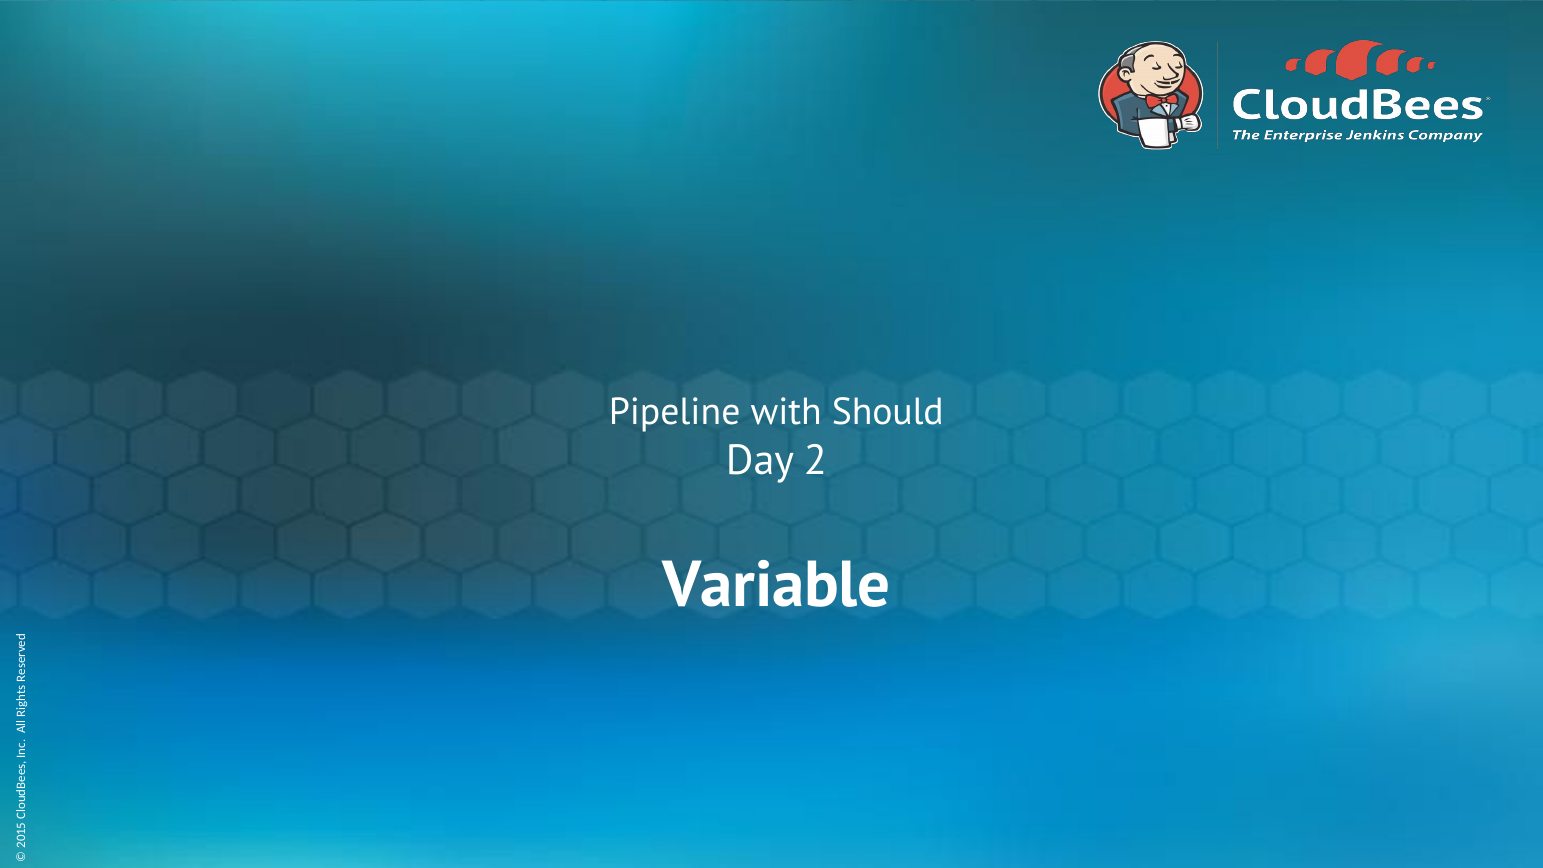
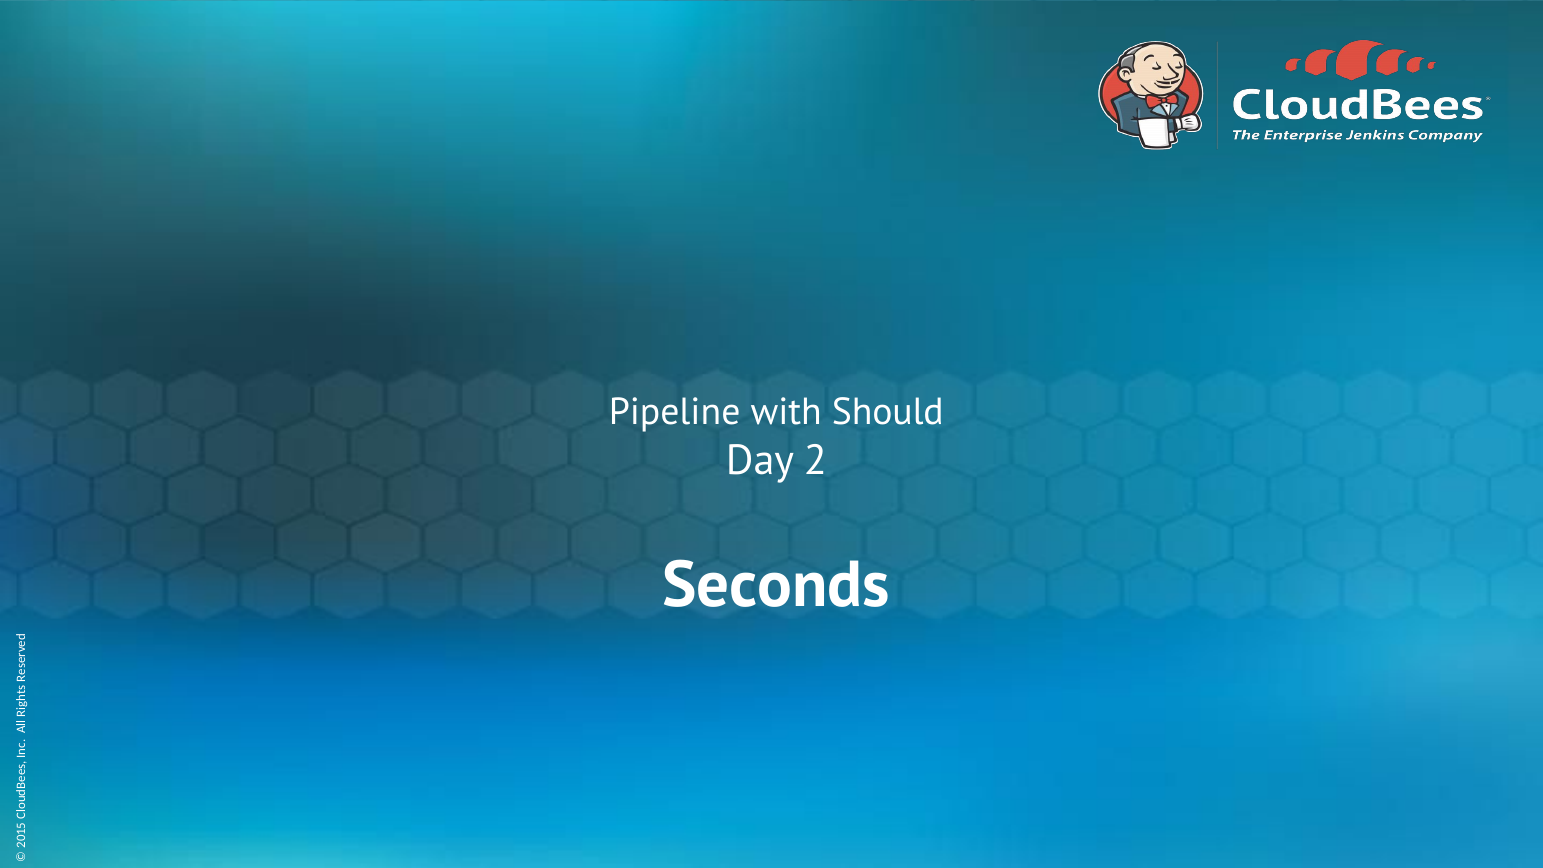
Variable: Variable -> Seconds
